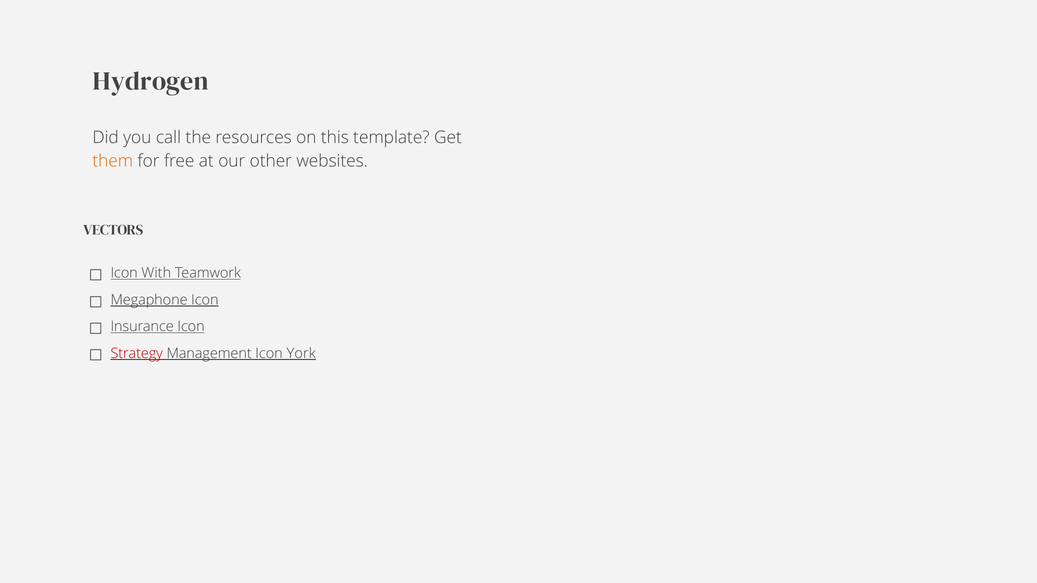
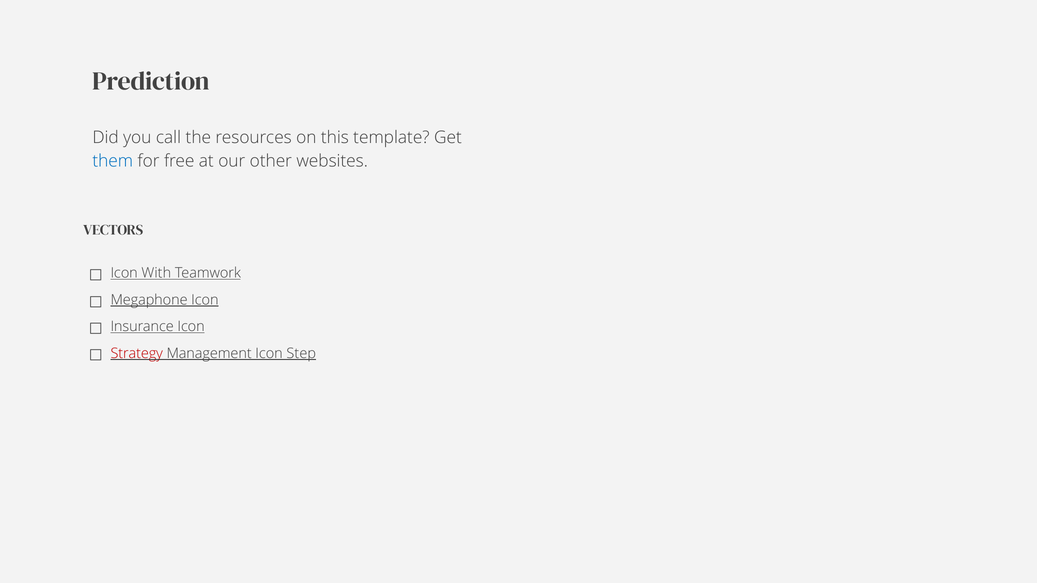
Hydrogen: Hydrogen -> Prediction
them colour: orange -> blue
York: York -> Step
